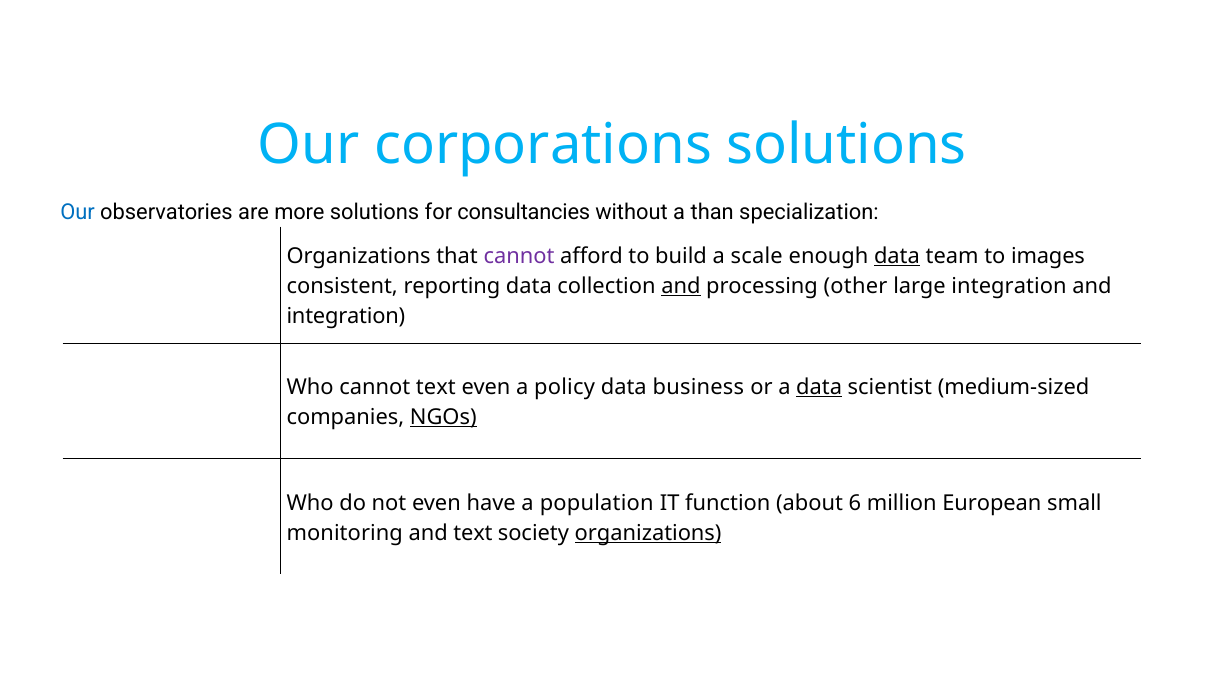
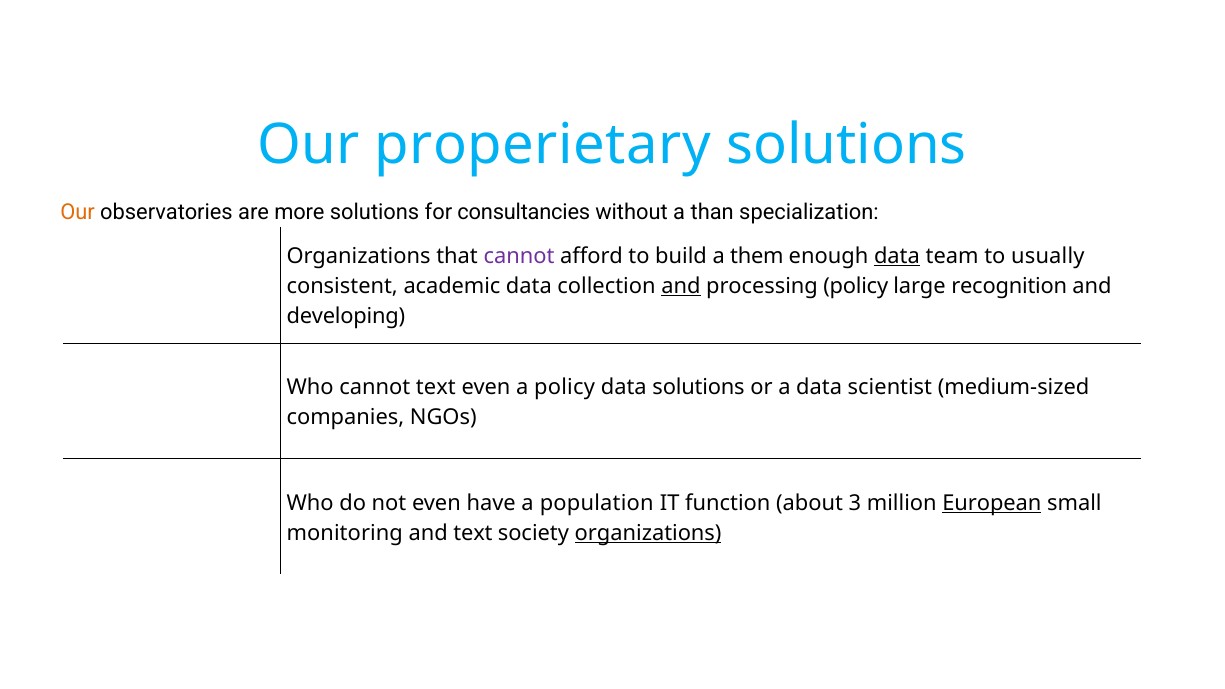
corporations: corporations -> properietary
Our at (78, 212) colour: blue -> orange
scale: scale -> them
images: images -> usually
reporting: reporting -> academic
processing other: other -> policy
large integration: integration -> recognition
integration at (346, 316): integration -> developing
data business: business -> solutions
data at (819, 387) underline: present -> none
NGOs underline: present -> none
6: 6 -> 3
European underline: none -> present
